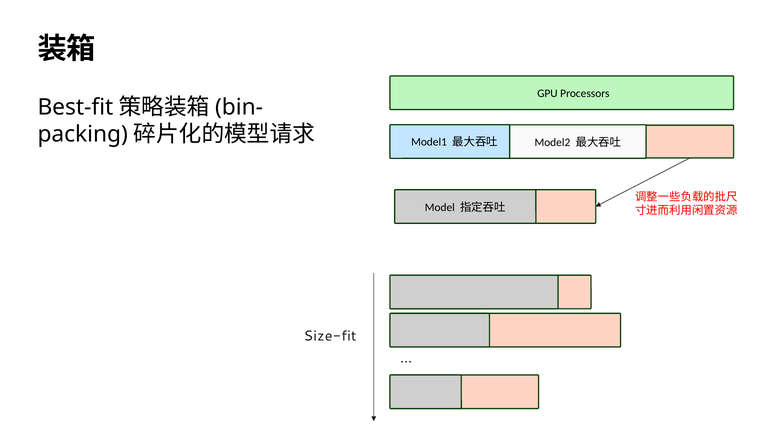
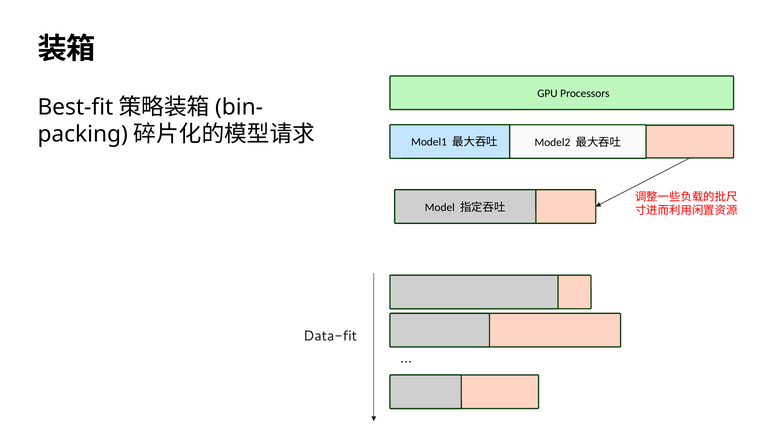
Size-fit: Size-fit -> Data-fit
